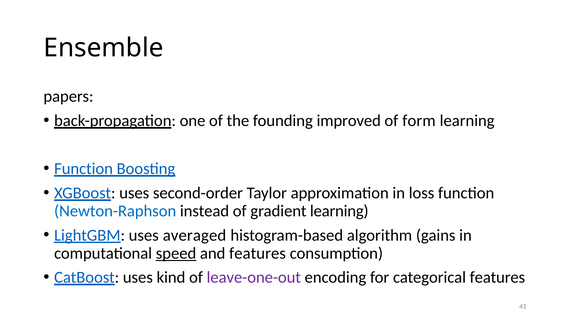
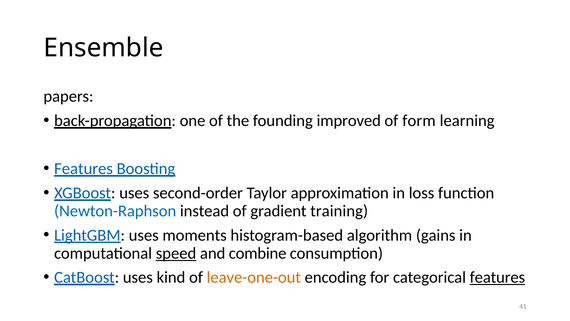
Function at (84, 169): Function -> Features
gradient learning: learning -> training
averaged: averaged -> moments
and features: features -> combine
leave-one-out colour: purple -> orange
features at (497, 277) underline: none -> present
